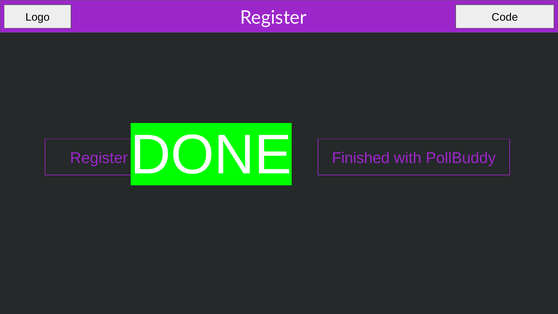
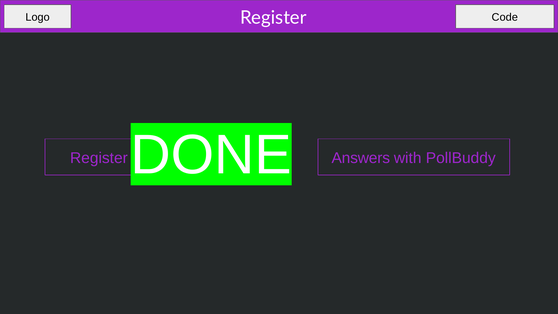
Finished: Finished -> Answers
